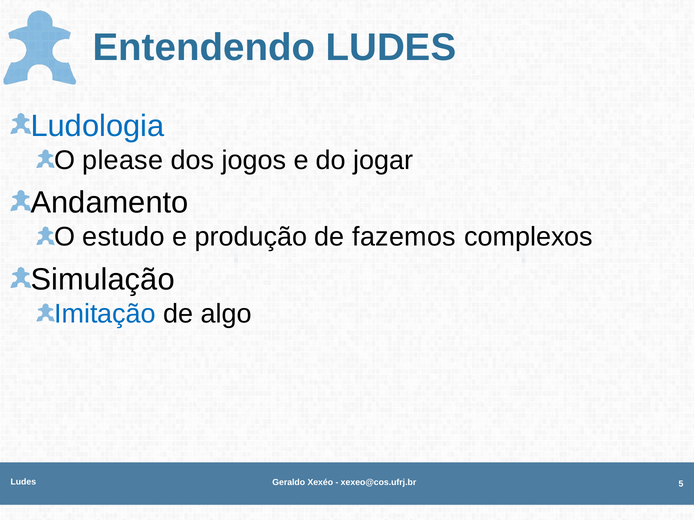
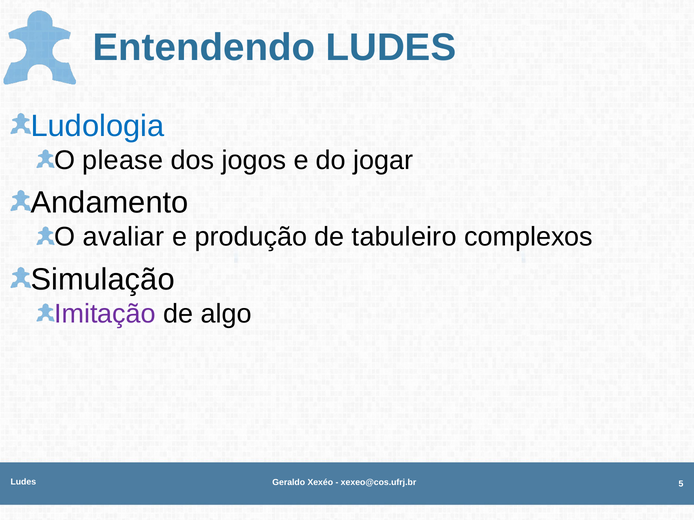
estudo: estudo -> avaliar
fazemos: fazemos -> tabuleiro
Imitação colour: blue -> purple
